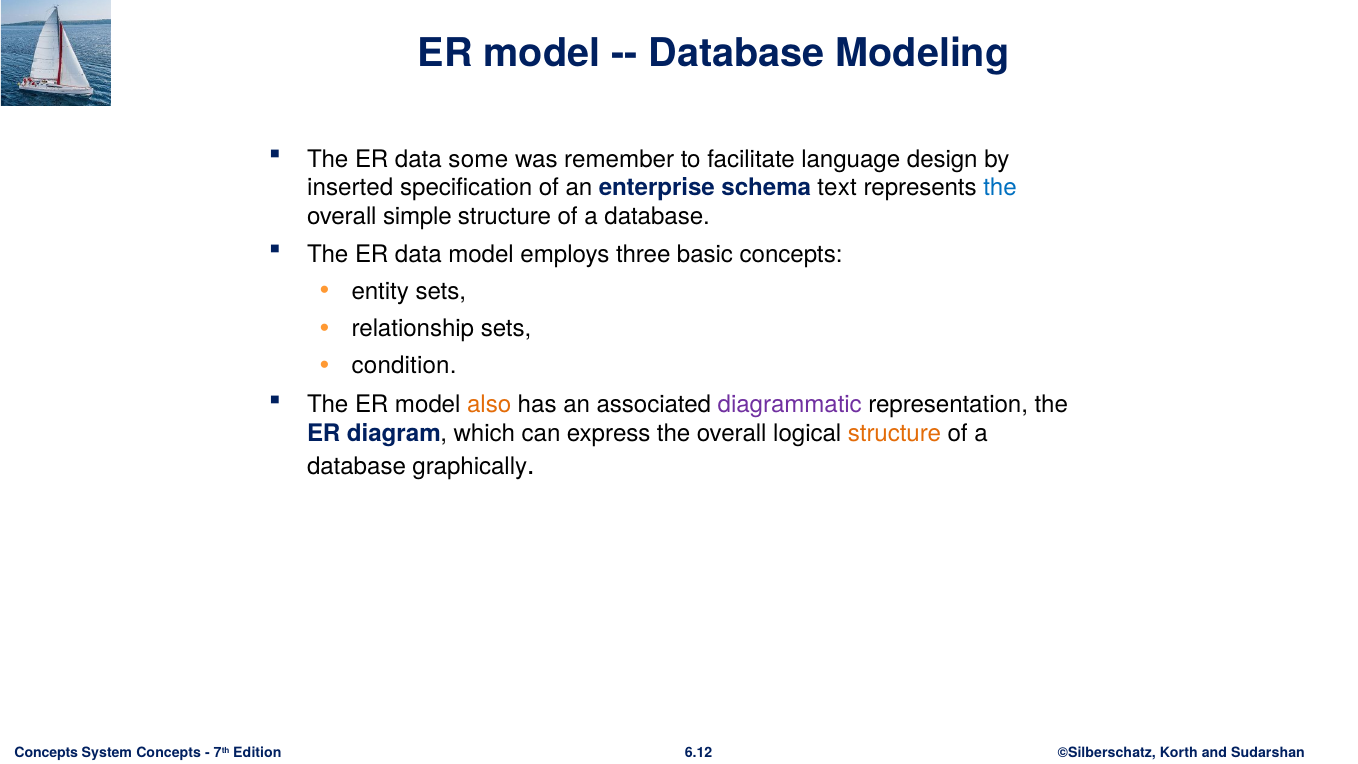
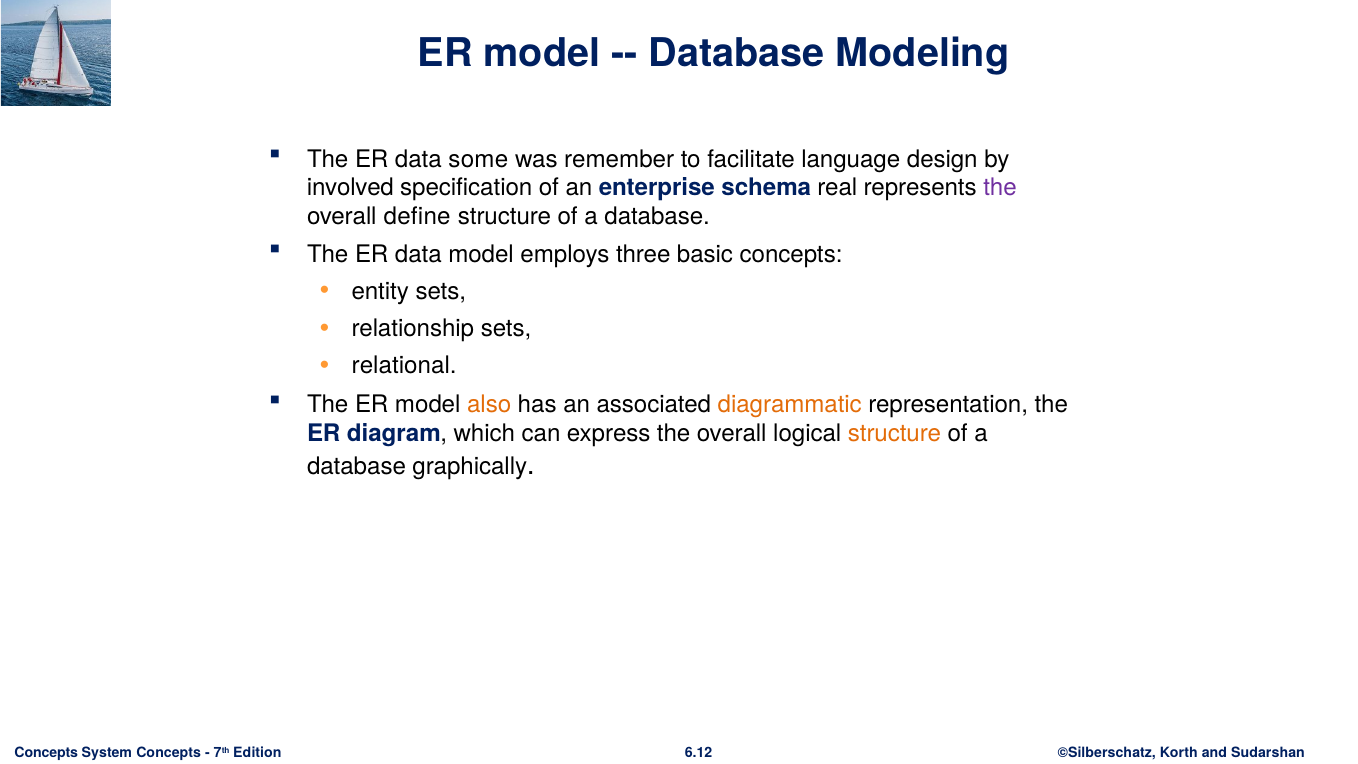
inserted: inserted -> involved
text: text -> real
the at (1000, 188) colour: blue -> purple
simple: simple -> define
condition: condition -> relational
diagrammatic colour: purple -> orange
